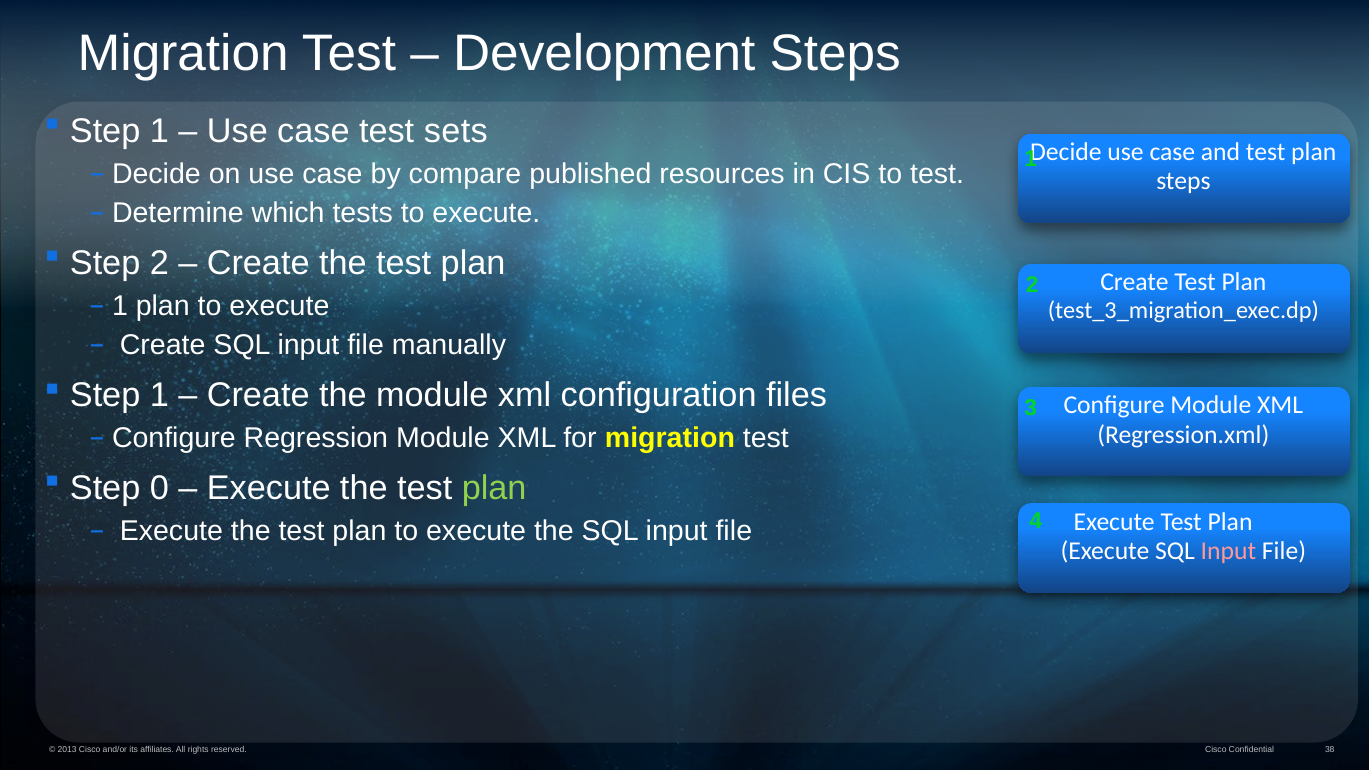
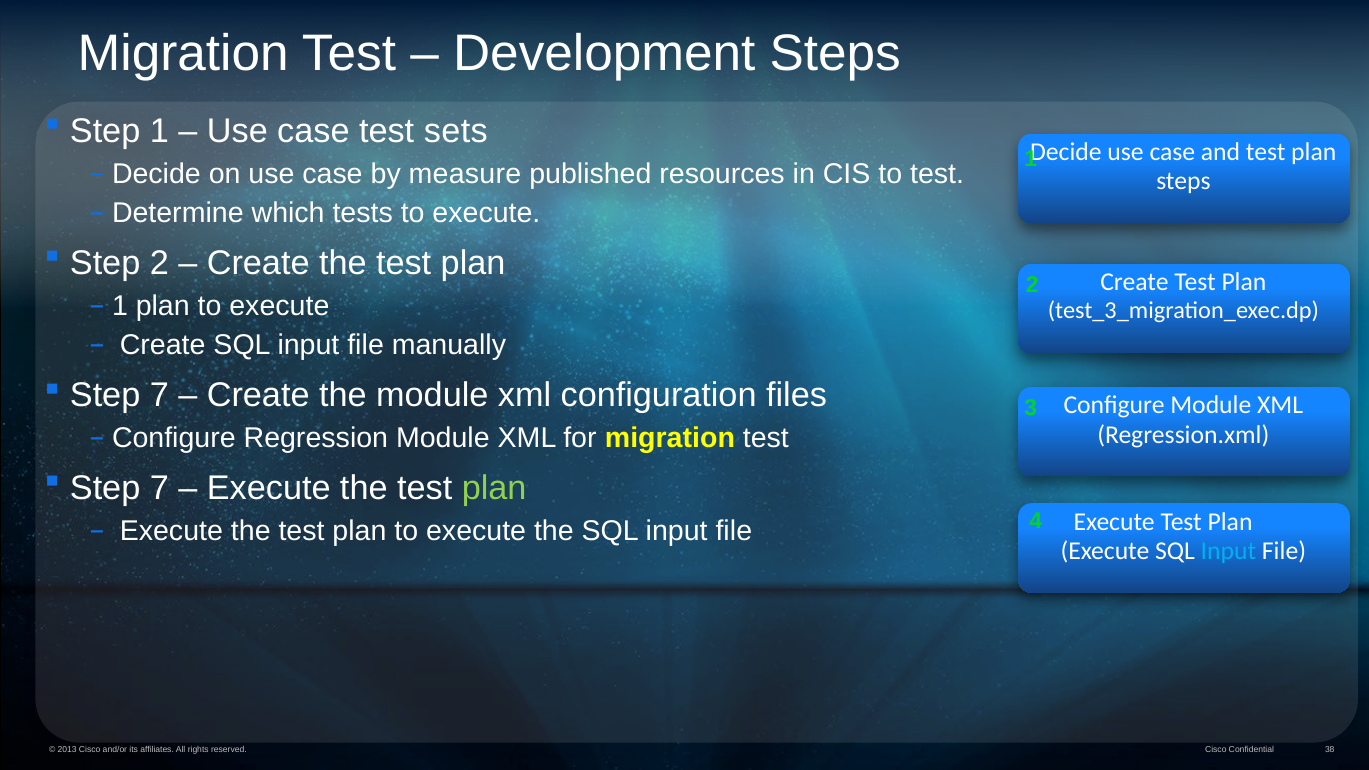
compare: compare -> measure
1 at (159, 396): 1 -> 7
0 at (159, 488): 0 -> 7
Input at (1228, 551) colour: pink -> light blue
